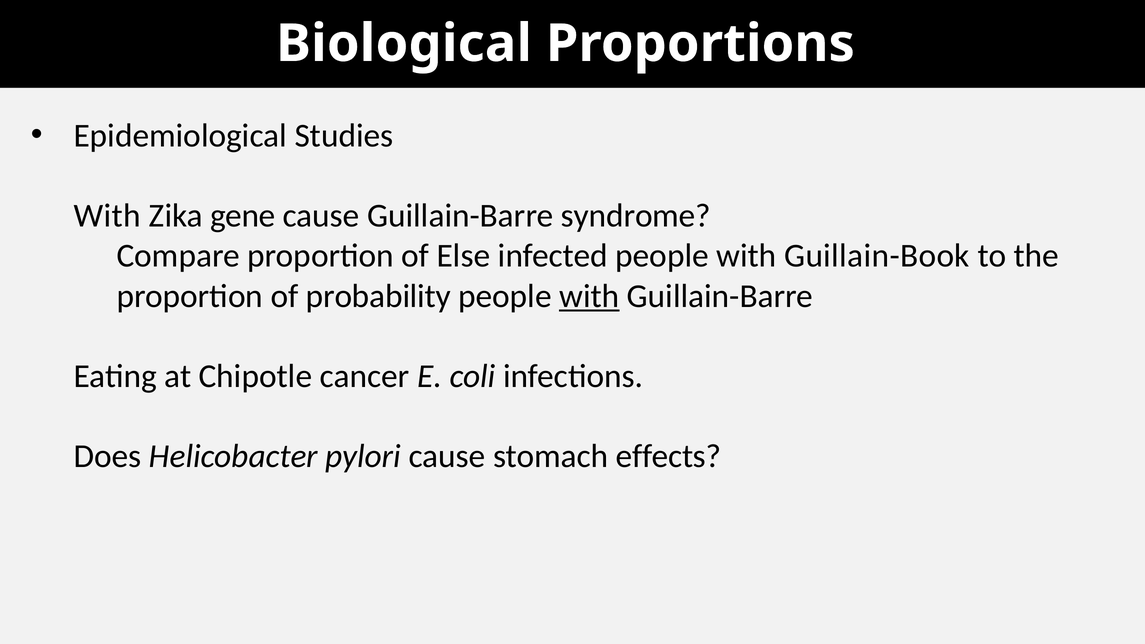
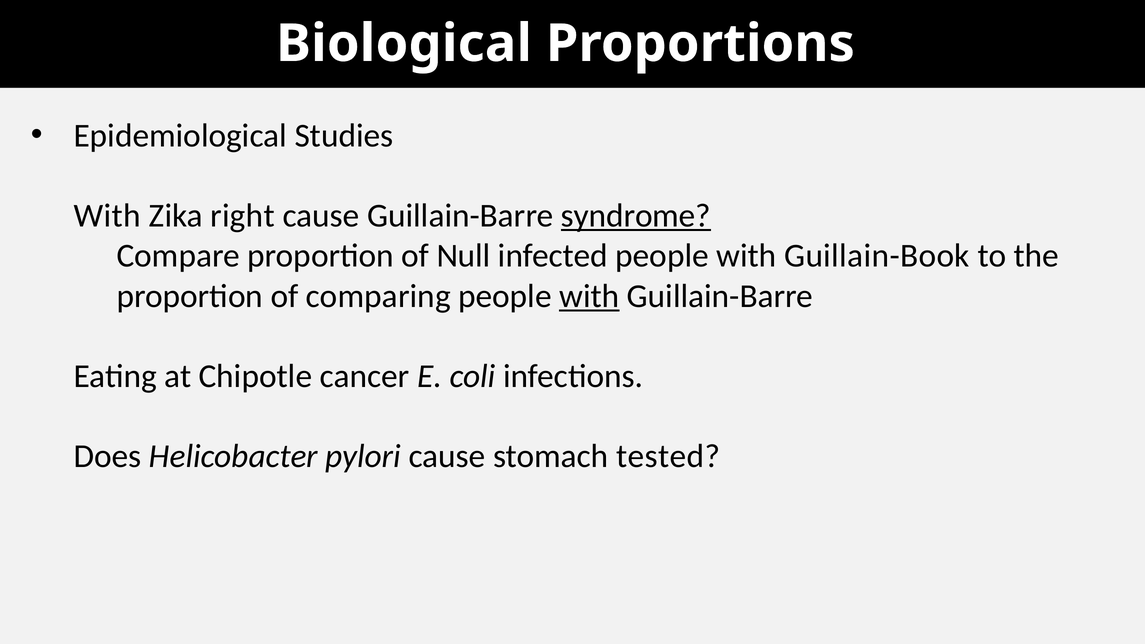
gene: gene -> right
syndrome underline: none -> present
Else: Else -> Null
probability: probability -> comparing
effects: effects -> tested
